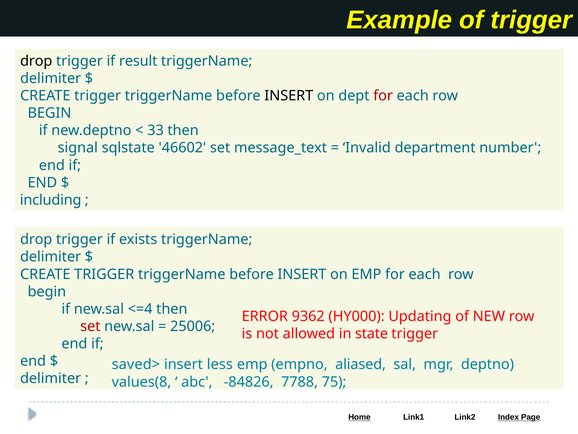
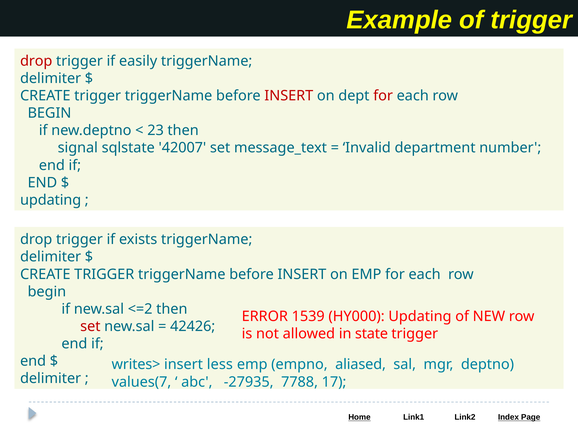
drop at (36, 61) colour: black -> red
result: result -> easily
INSERT at (289, 96) colour: black -> red
33: 33 -> 23
46602: 46602 -> 42007
including at (51, 200): including -> updating
<=4: <=4 -> <=2
9362: 9362 -> 1539
25006: 25006 -> 42426
saved>: saved> -> writes>
values(8: values(8 -> values(7
-84826: -84826 -> -27935
75: 75 -> 17
